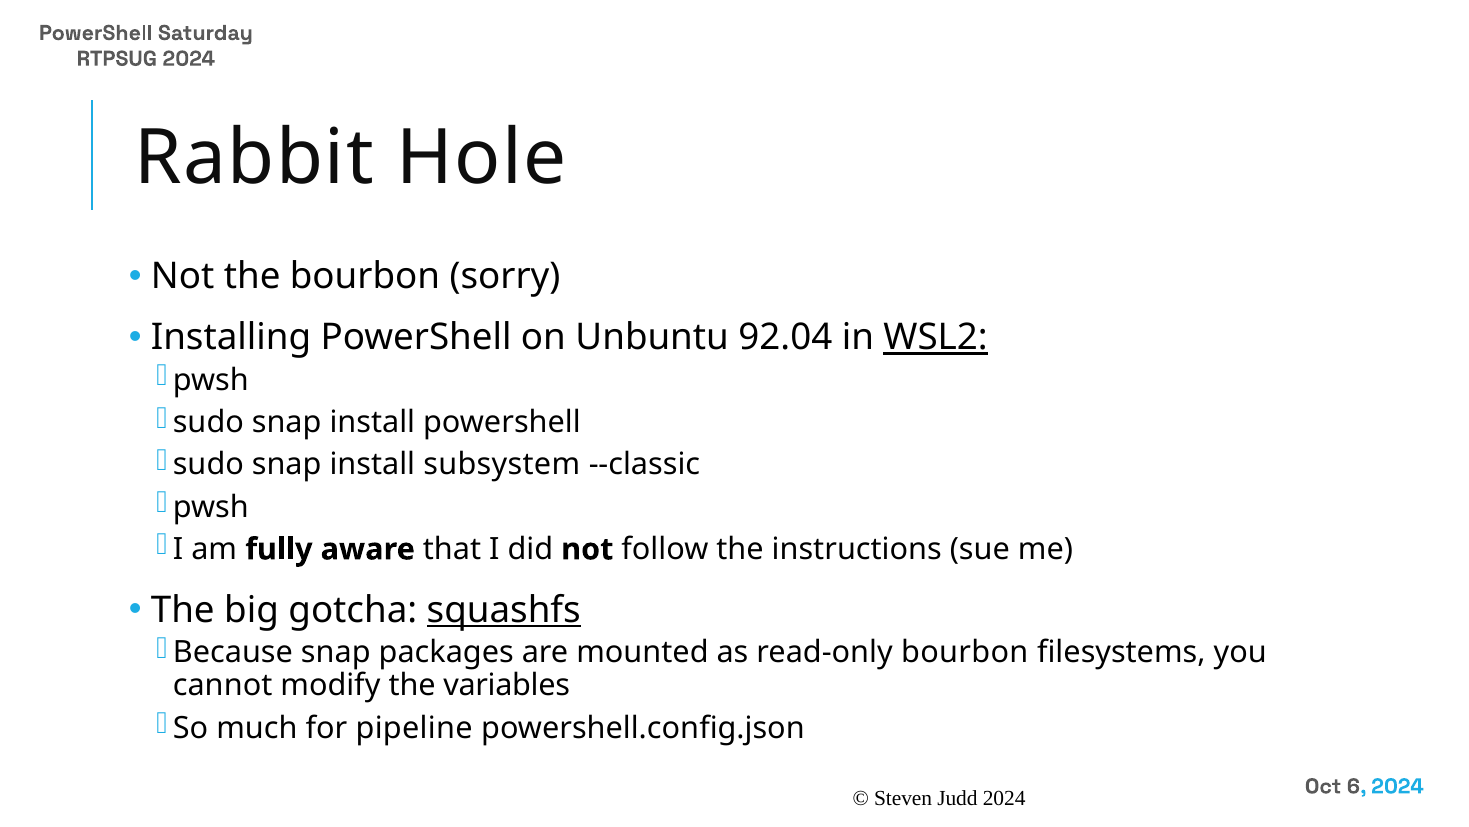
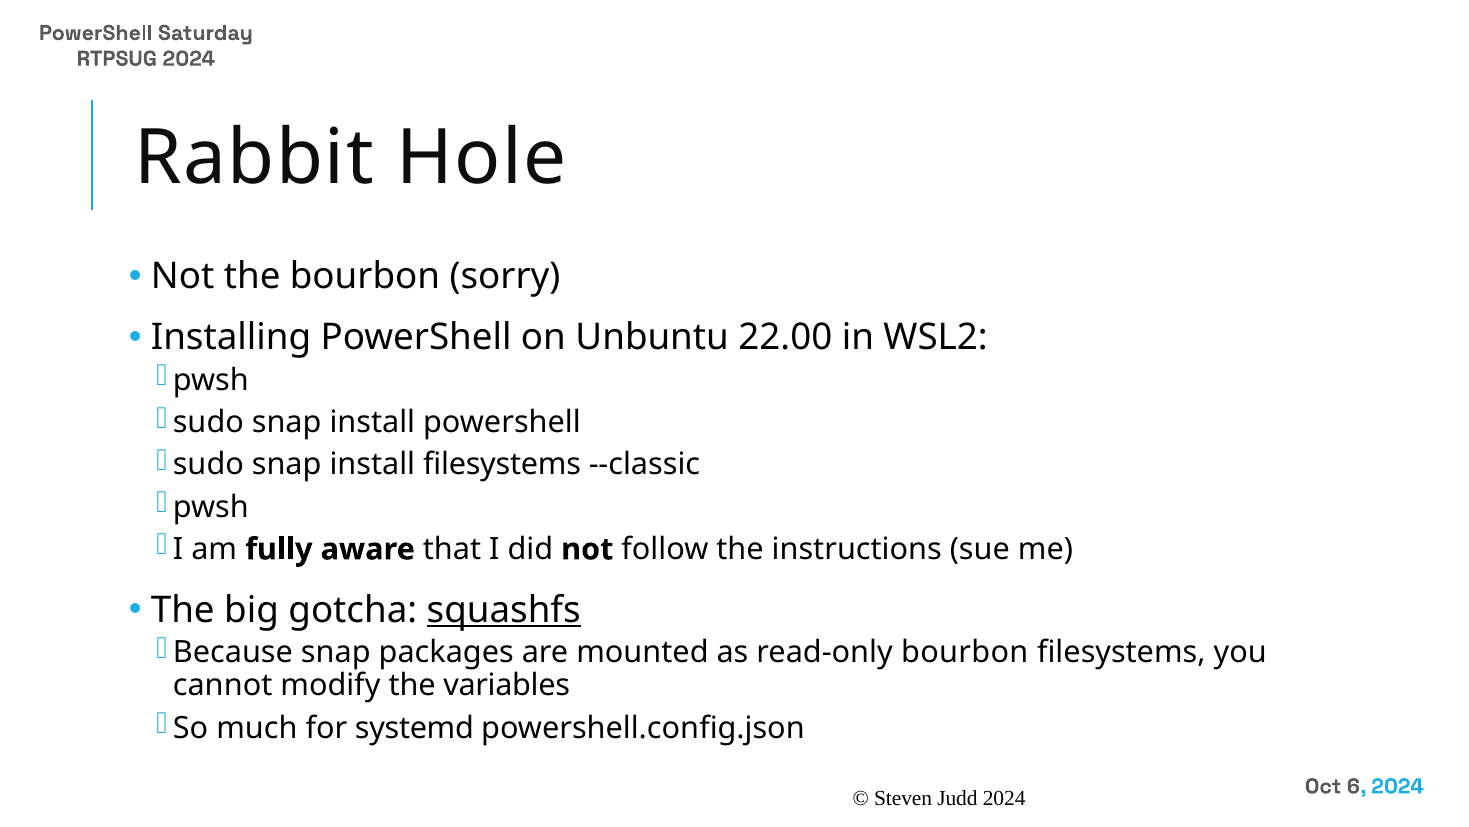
92.04: 92.04 -> 22.00
WSL2 underline: present -> none
install subsystem: subsystem -> filesystems
pipeline: pipeline -> systemd
